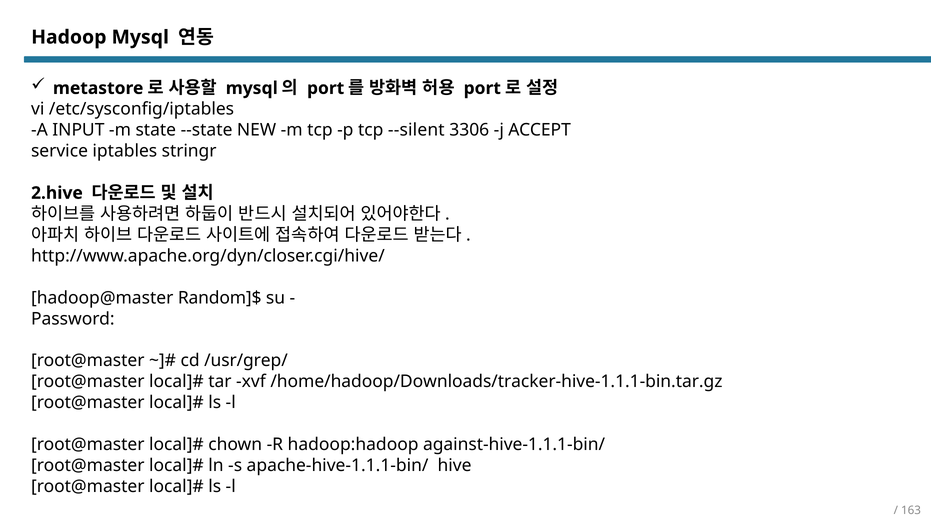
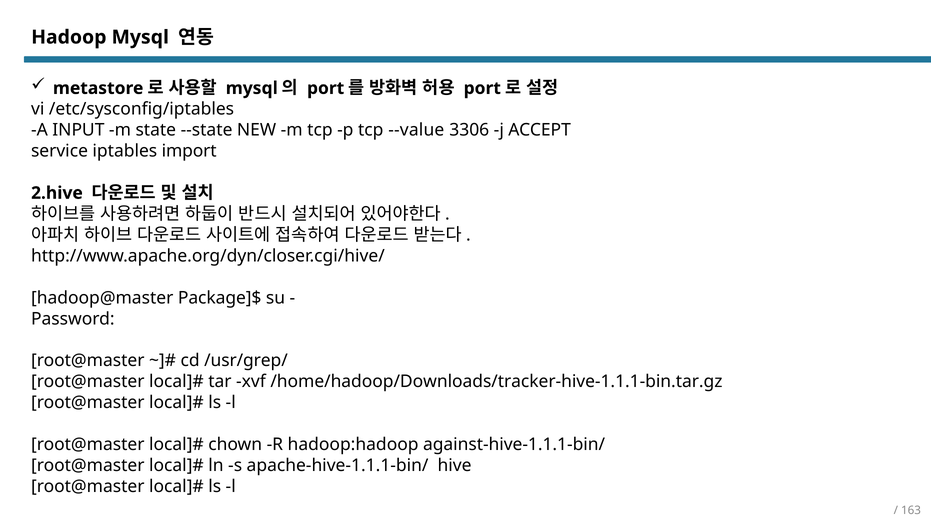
--silent: --silent -> --value
stringr: stringr -> import
Random]$: Random]$ -> Package]$
